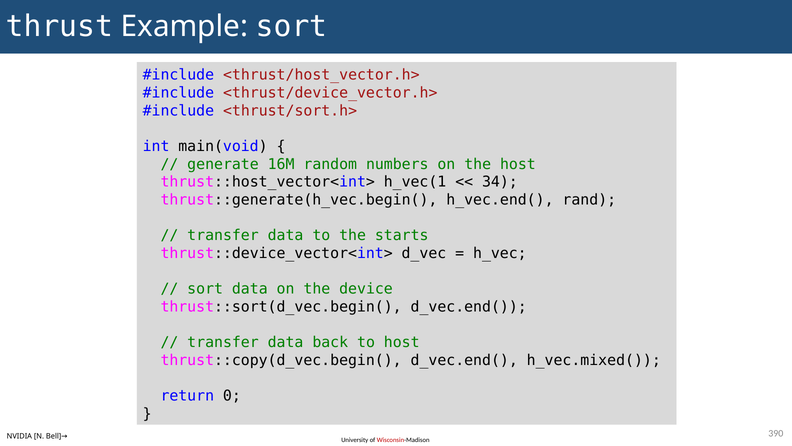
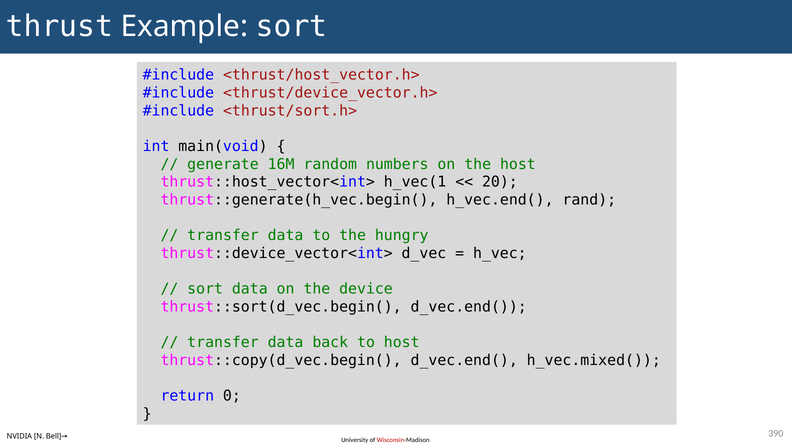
34: 34 -> 20
starts: starts -> hungry
